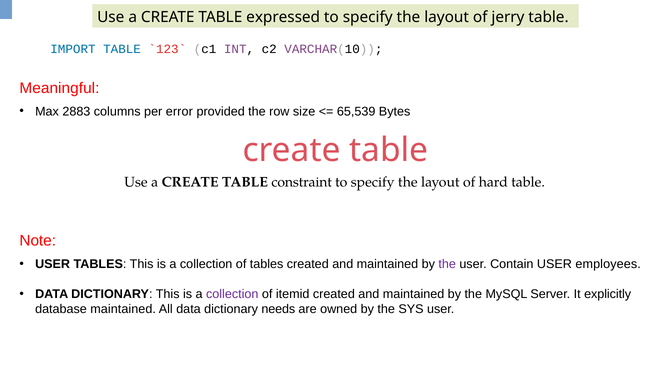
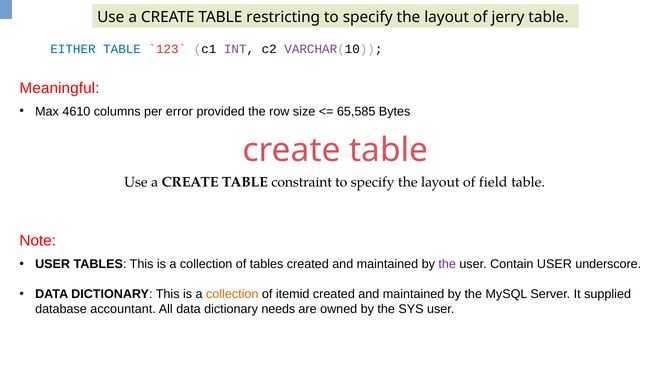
expressed: expressed -> restricting
IMPORT: IMPORT -> EITHER
2883: 2883 -> 4610
65,539: 65,539 -> 65,585
hard: hard -> field
employees: employees -> underscore
collection at (232, 295) colour: purple -> orange
explicitly: explicitly -> supplied
database maintained: maintained -> accountant
